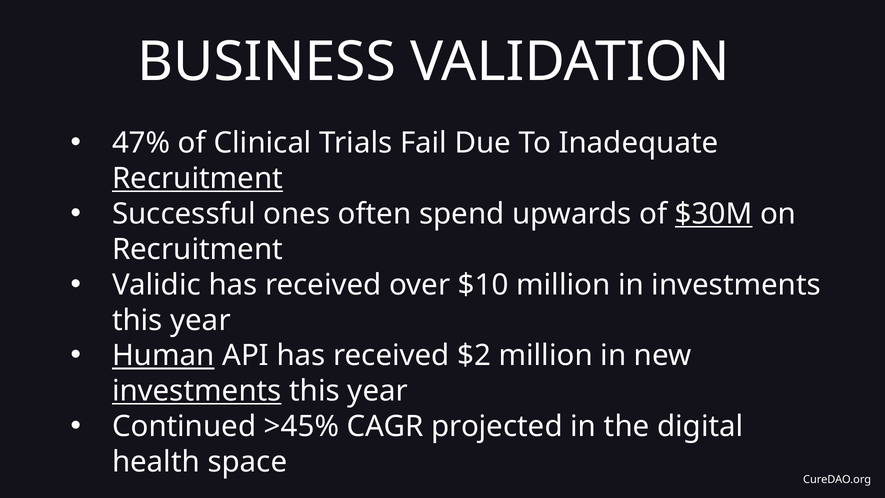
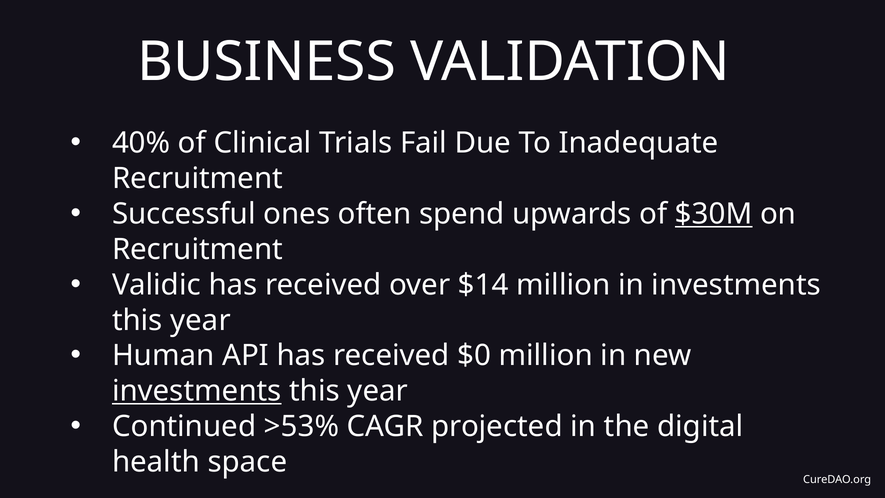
47%: 47% -> 40%
Recruitment at (197, 179) underline: present -> none
$10: $10 -> $14
Human underline: present -> none
$2: $2 -> $0
>45%: >45% -> >53%
